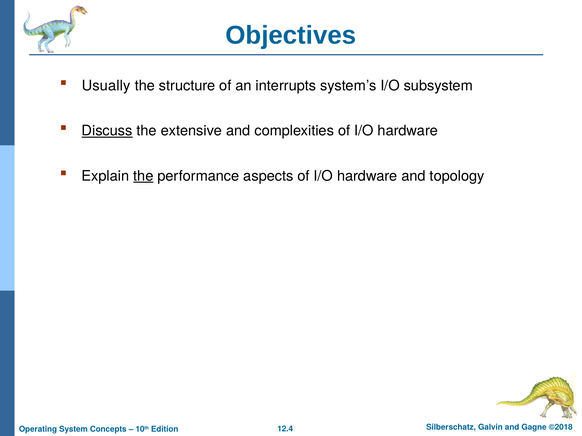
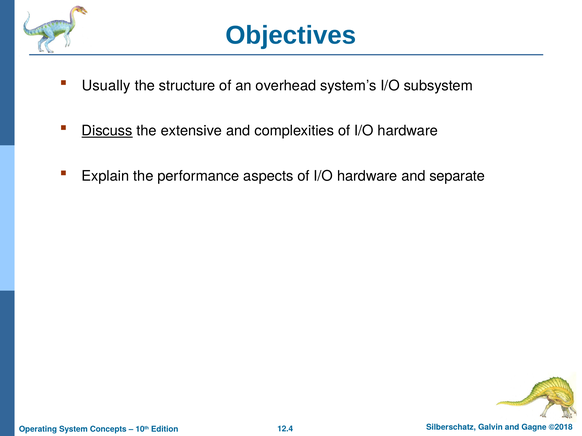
interrupts: interrupts -> overhead
the at (143, 176) underline: present -> none
topology: topology -> separate
